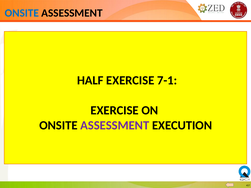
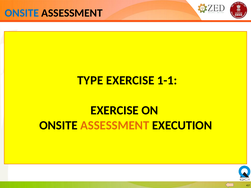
HALF: HALF -> TYPE
7-1: 7-1 -> 1-1
ASSESSMENT at (115, 126) colour: purple -> orange
